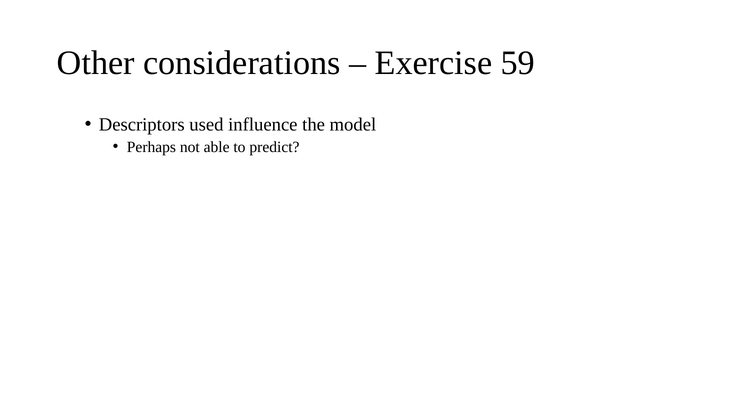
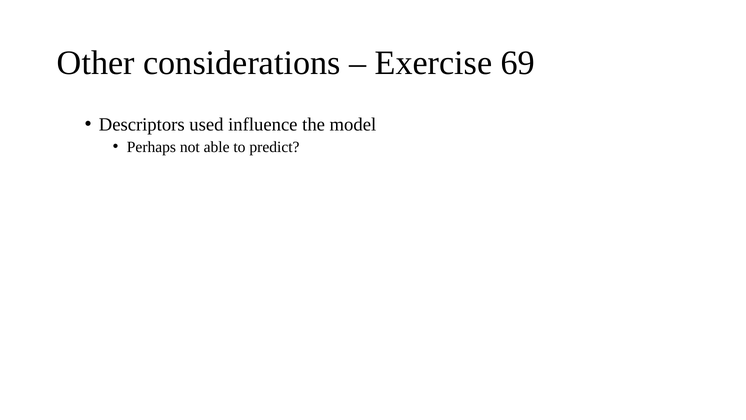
59: 59 -> 69
